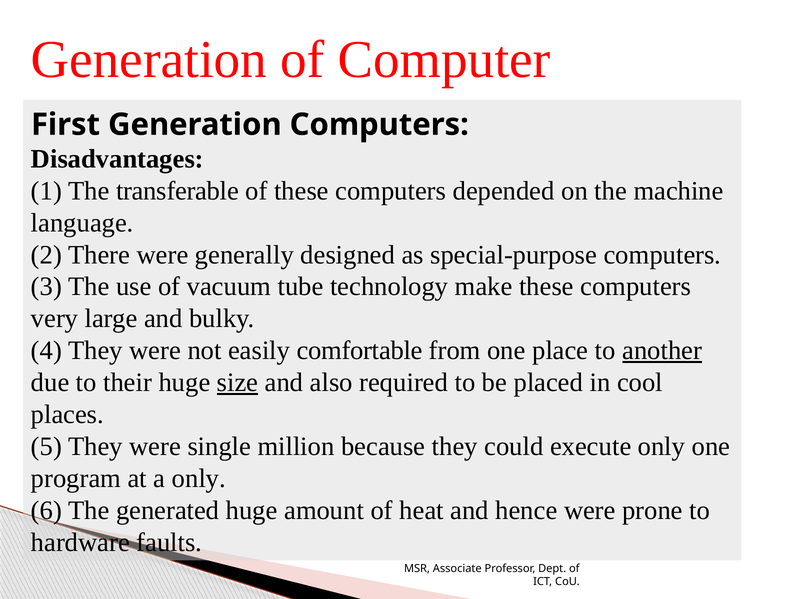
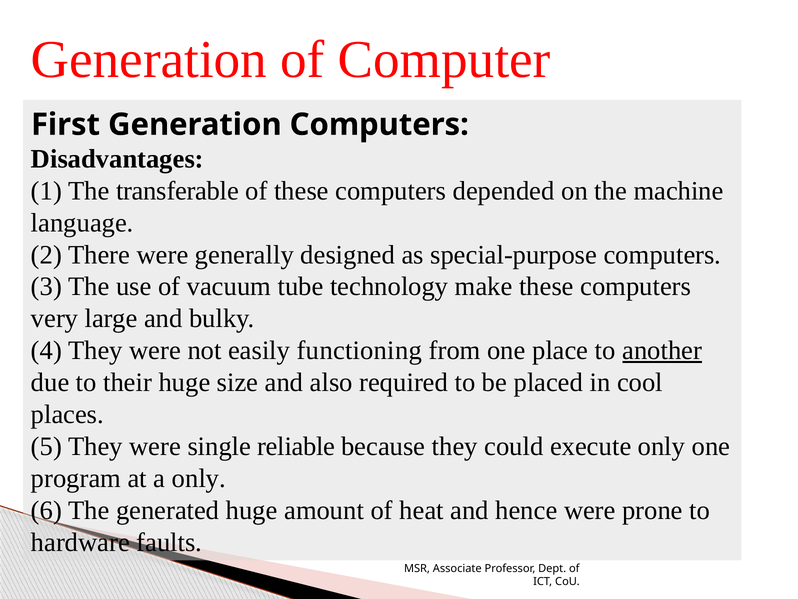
comfortable: comfortable -> functioning
size underline: present -> none
million: million -> reliable
